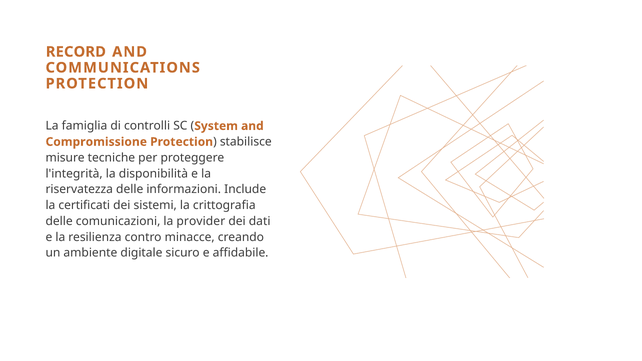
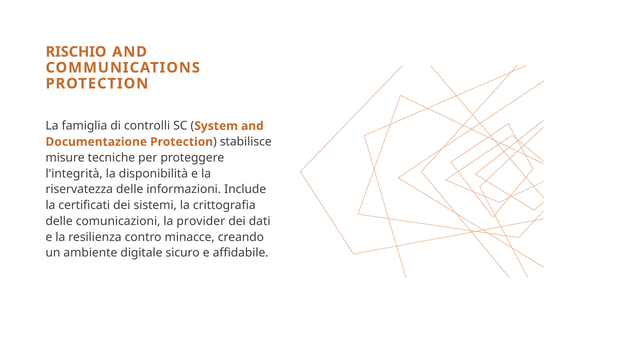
RECORD: RECORD -> RISCHIO
Compromissione: Compromissione -> Documentazione
